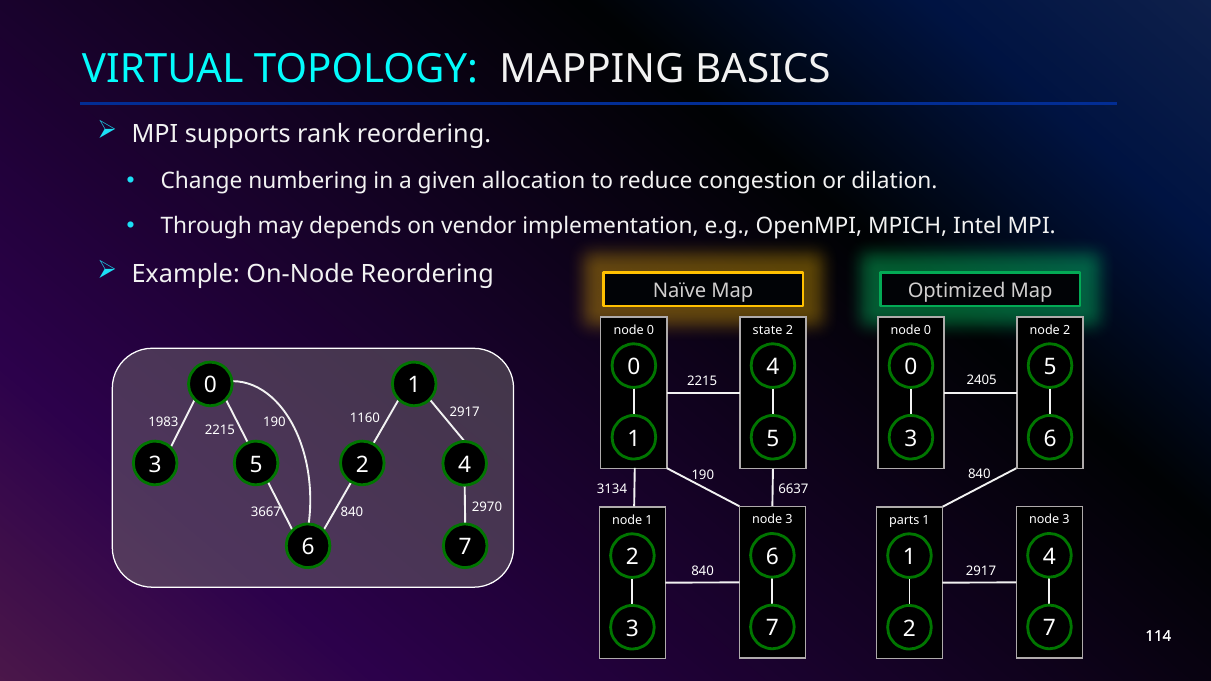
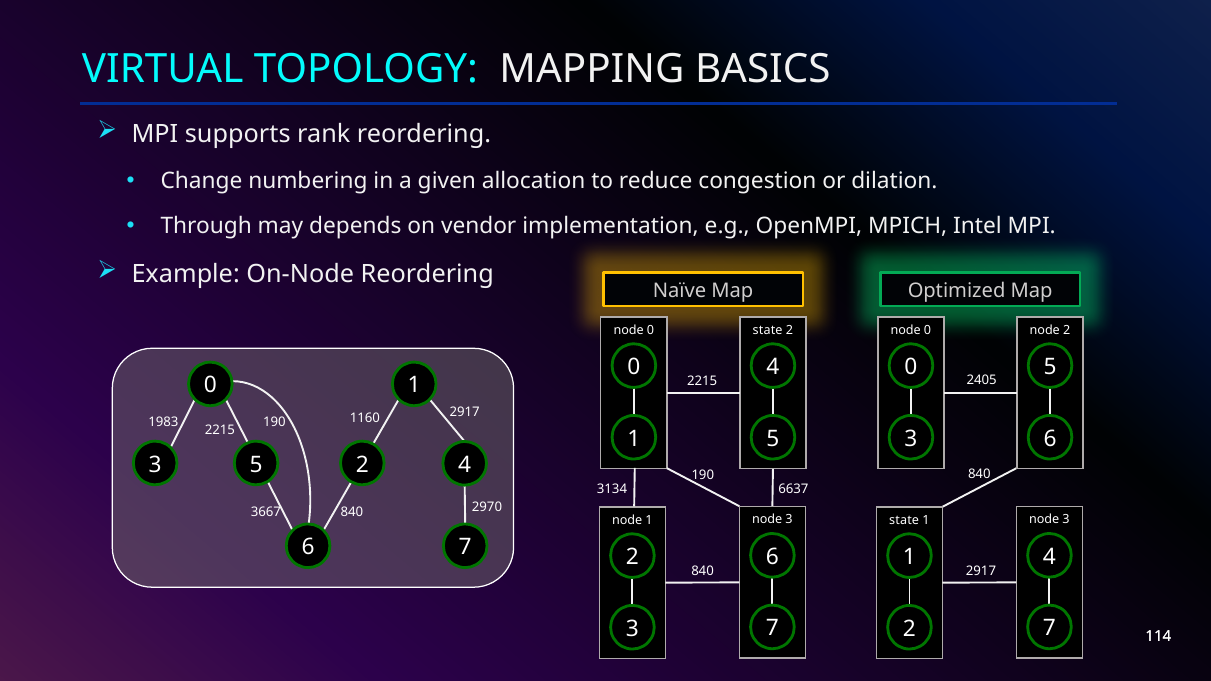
parts at (904, 520): parts -> state
